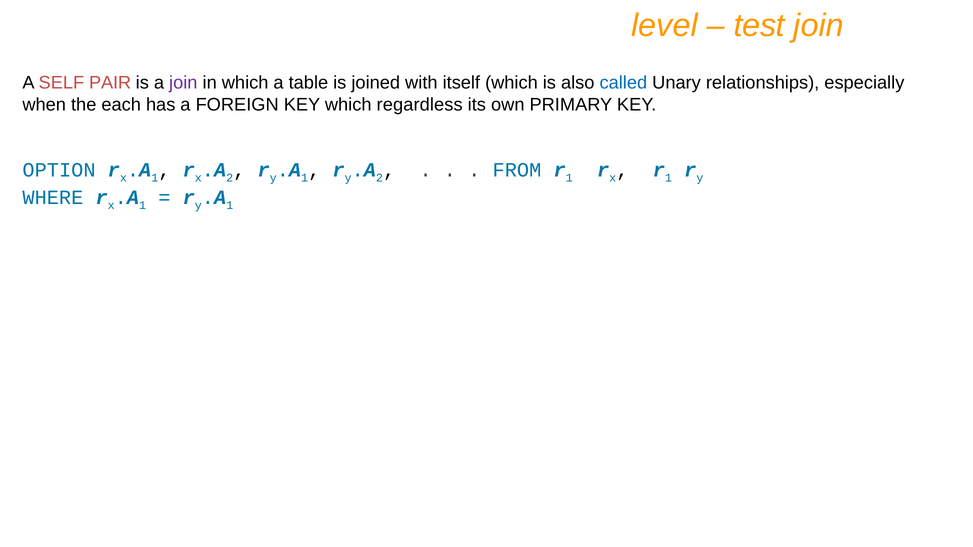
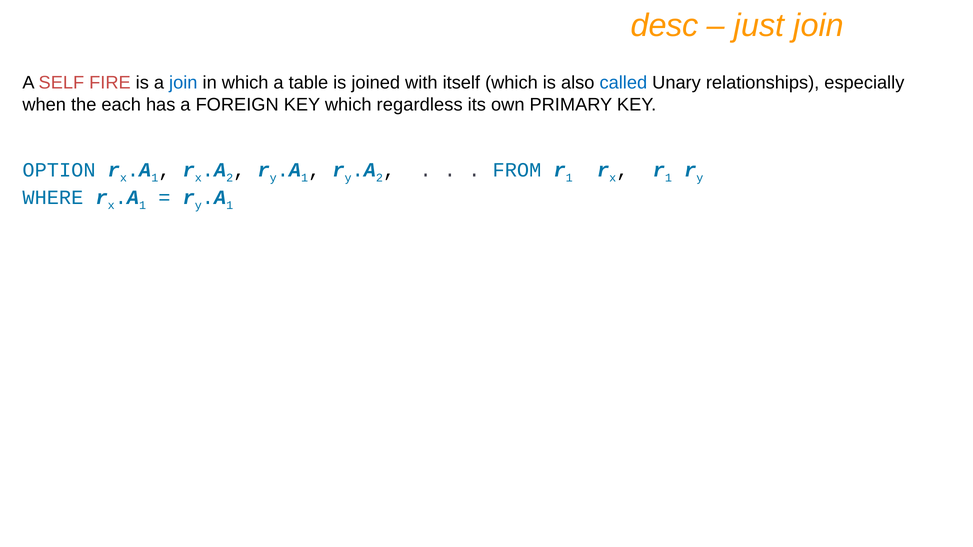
level: level -> desc
test: test -> just
PAIR: PAIR -> FIRE
join at (183, 83) colour: purple -> blue
